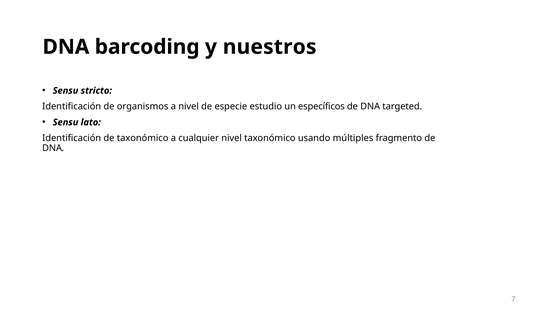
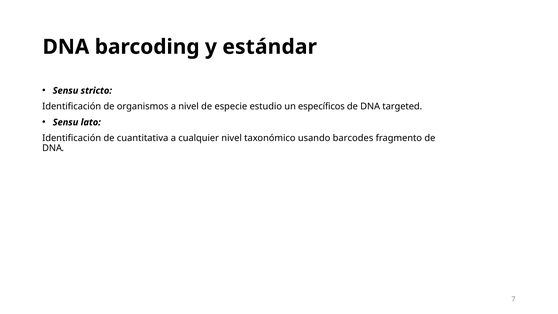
nuestros: nuestros -> estándar
de taxonómico: taxonómico -> cuantitativa
múltiples: múltiples -> barcodes
